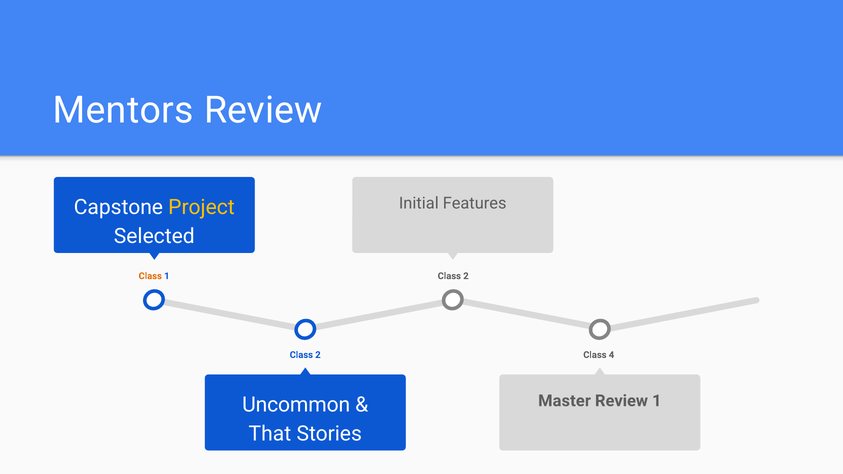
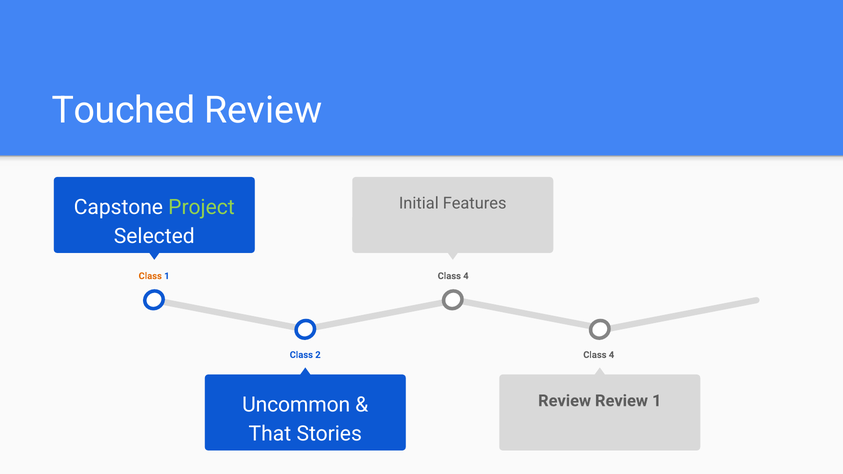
Mentors: Mentors -> Touched
Project colour: yellow -> light green
2 at (466, 276): 2 -> 4
Master at (564, 401): Master -> Review
